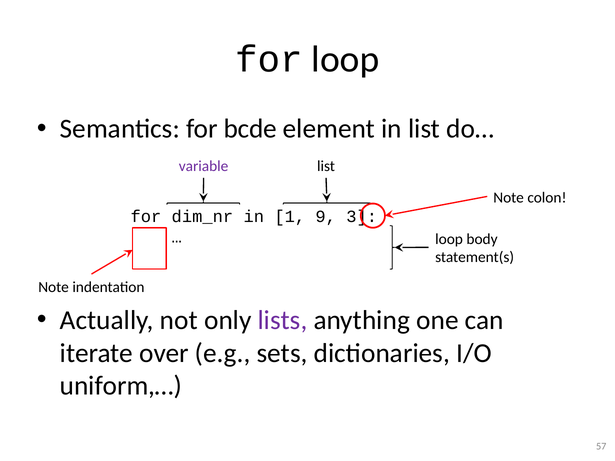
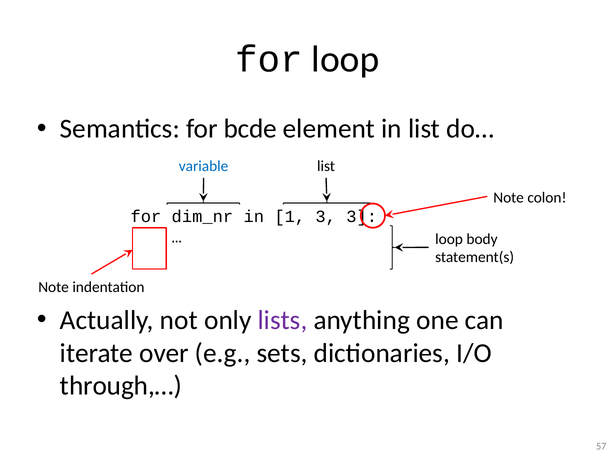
variable colour: purple -> blue
1 9: 9 -> 3
uniform,…: uniform,… -> through,…
